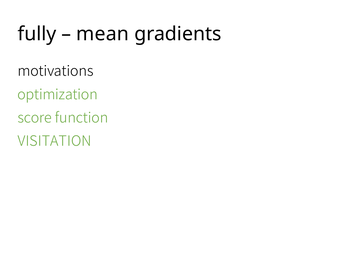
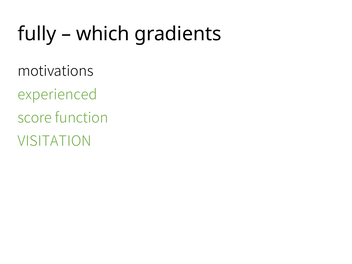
mean: mean -> which
optimization: optimization -> experienced
